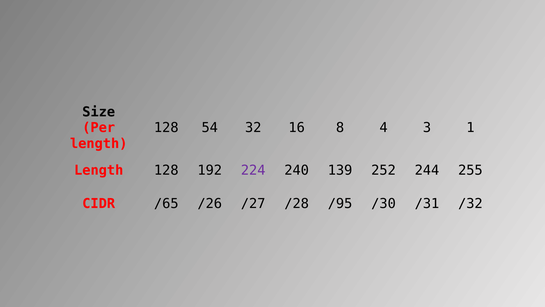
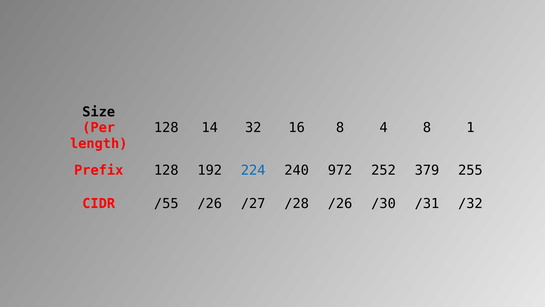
54: 54 -> 14
4 3: 3 -> 8
Length at (99, 170): Length -> Prefix
224 colour: purple -> blue
139: 139 -> 972
244: 244 -> 379
/65: /65 -> /55
/28 /95: /95 -> /26
